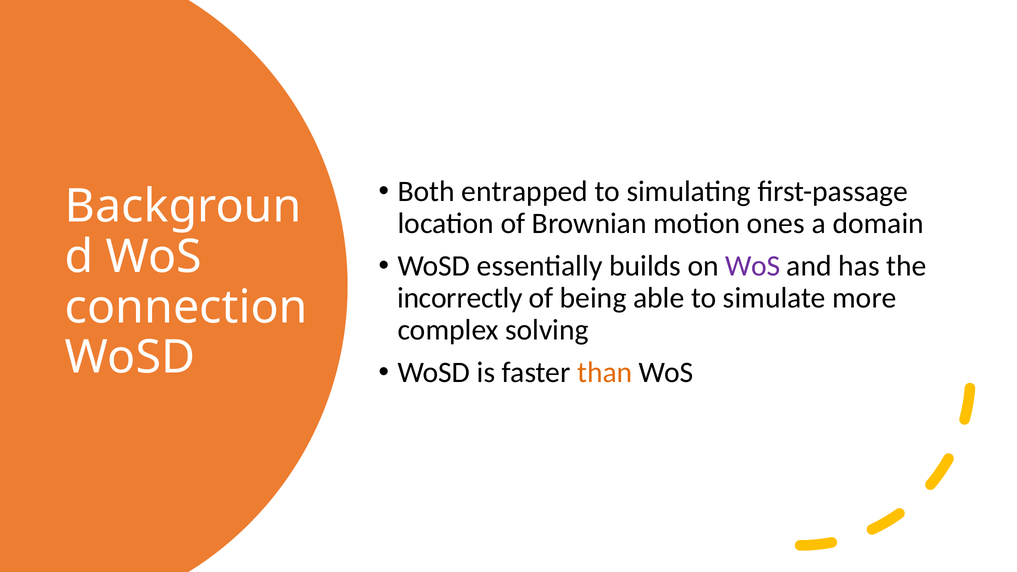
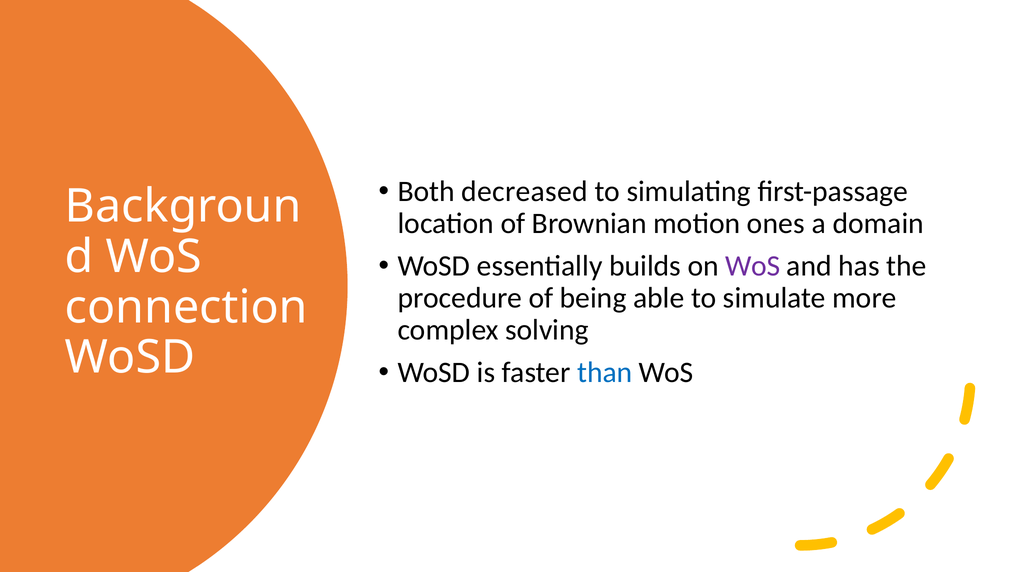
entrapped: entrapped -> decreased
incorrectly: incorrectly -> procedure
than colour: orange -> blue
